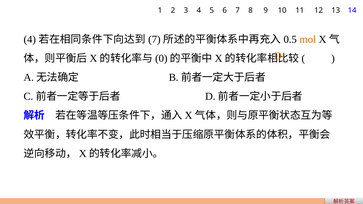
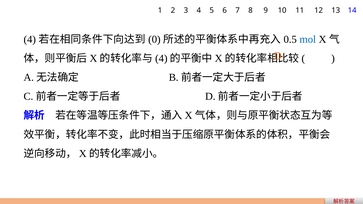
7 at (154, 39): 7 -> 0
mol colour: orange -> blue
0 at (161, 58): 0 -> 4
